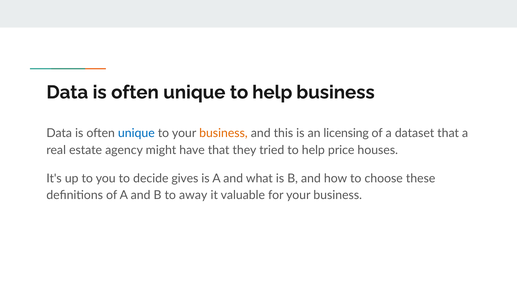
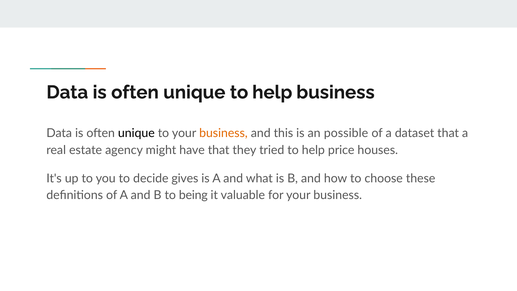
unique at (136, 133) colour: blue -> black
licensing: licensing -> possible
away: away -> being
